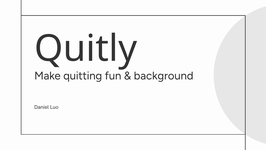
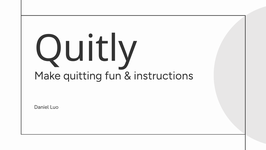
background: background -> instructions
